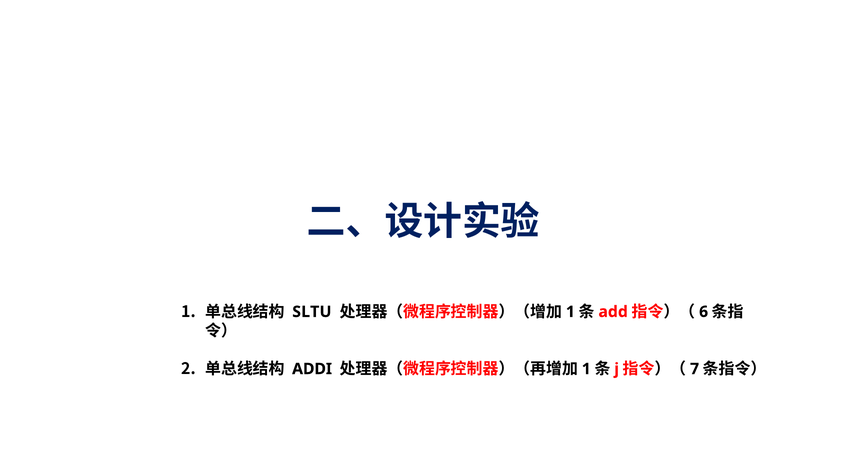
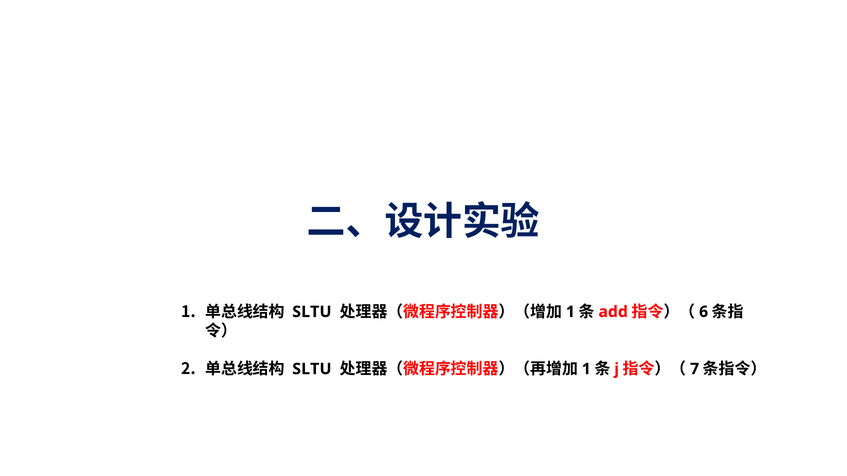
ADDI at (312, 369): ADDI -> SLTU
